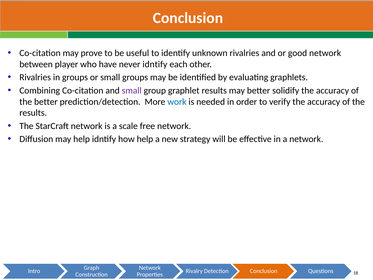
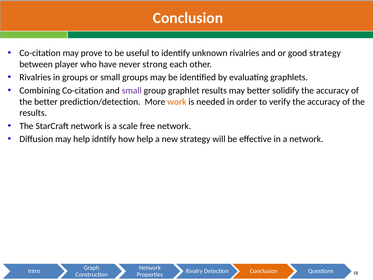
good network: network -> strategy
never idntify: idntify -> strong
work colour: blue -> orange
